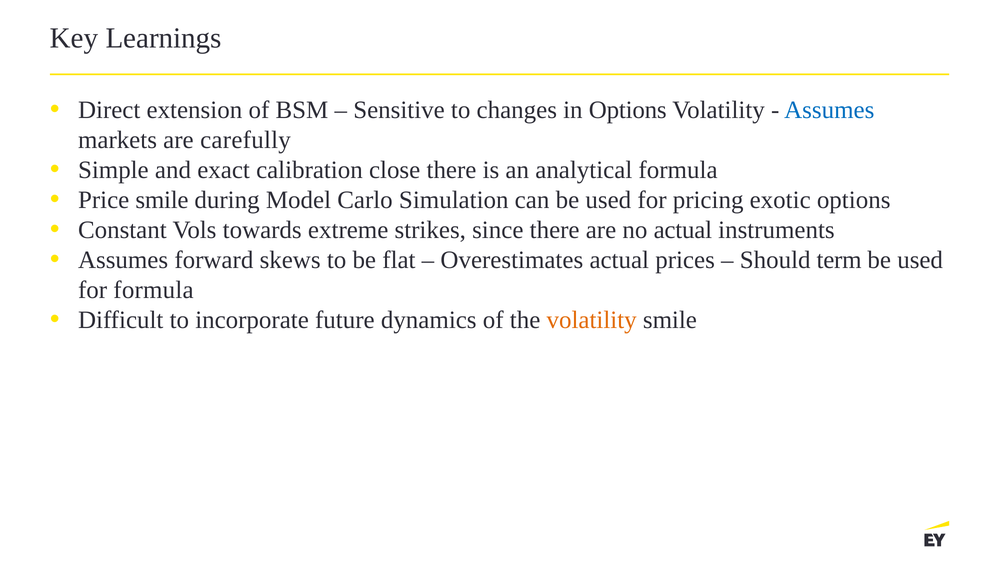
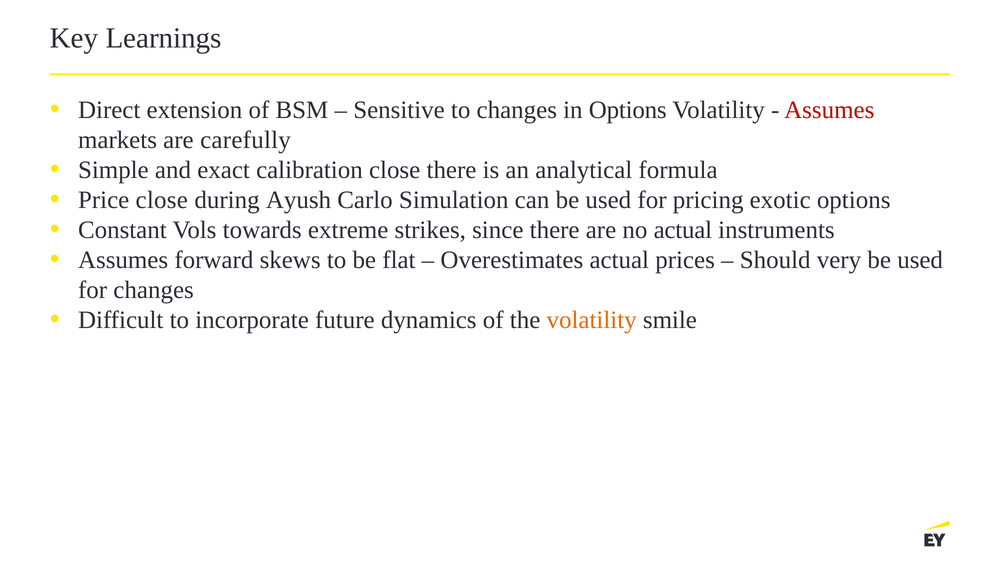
Assumes at (829, 110) colour: blue -> red
Price smile: smile -> close
Model: Model -> Ayush
term: term -> very
for formula: formula -> changes
